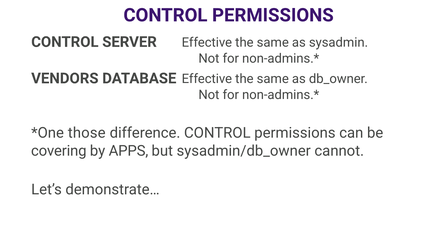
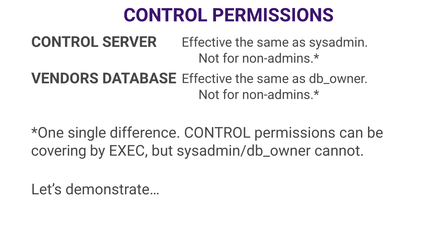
those: those -> single
APPS: APPS -> EXEC
